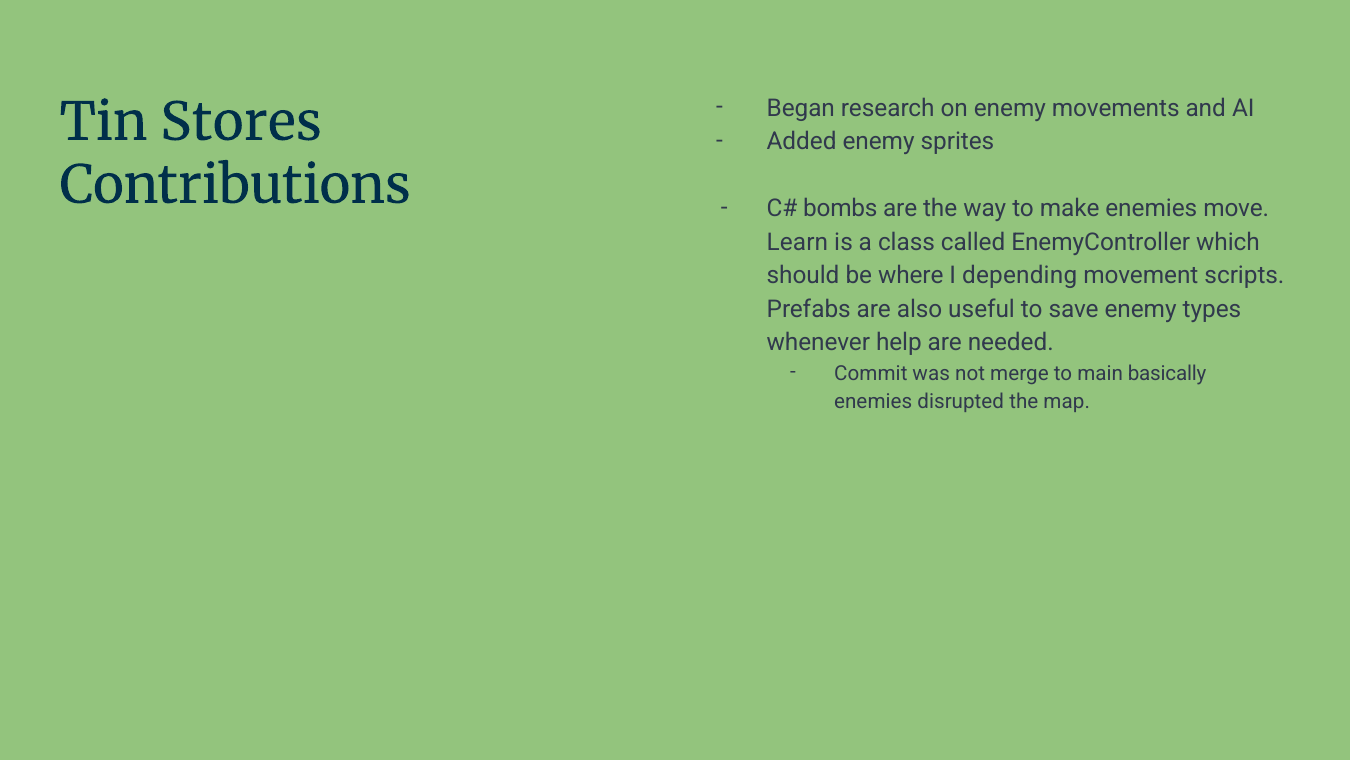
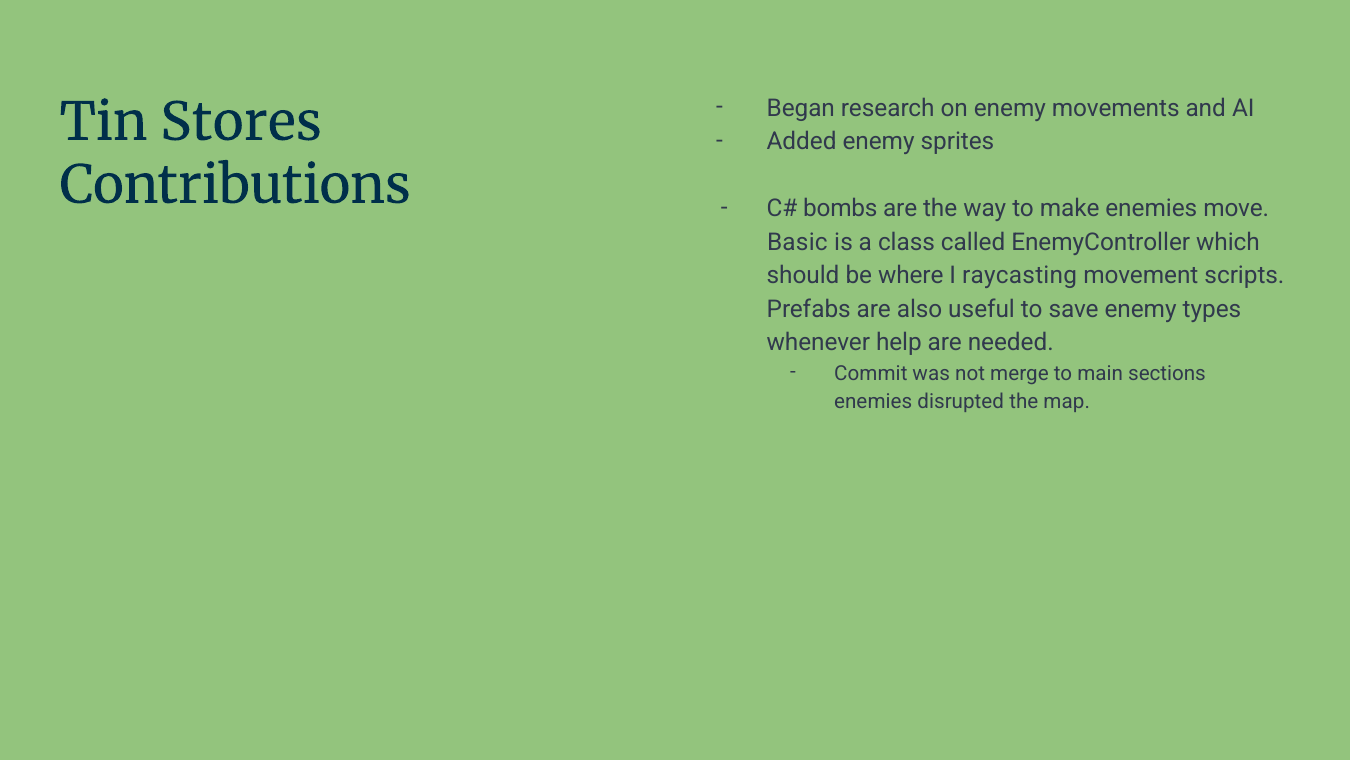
Learn: Learn -> Basic
depending: depending -> raycasting
basically: basically -> sections
